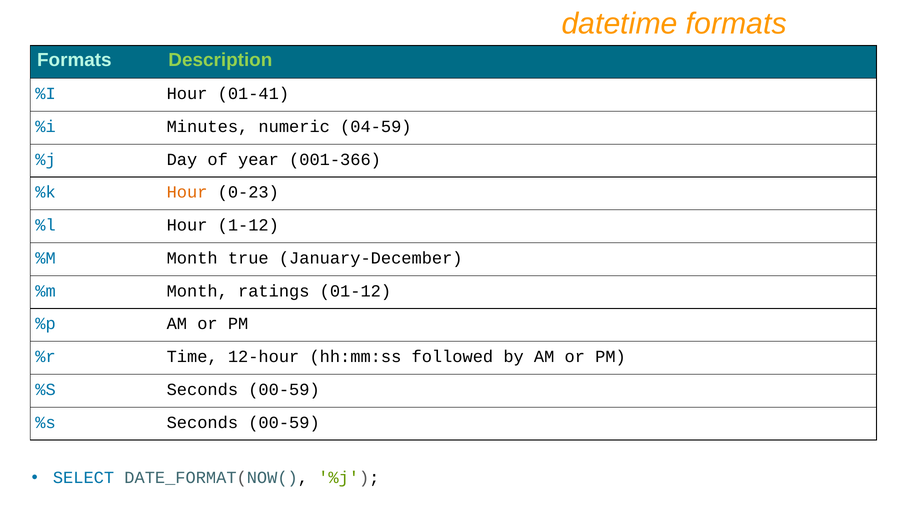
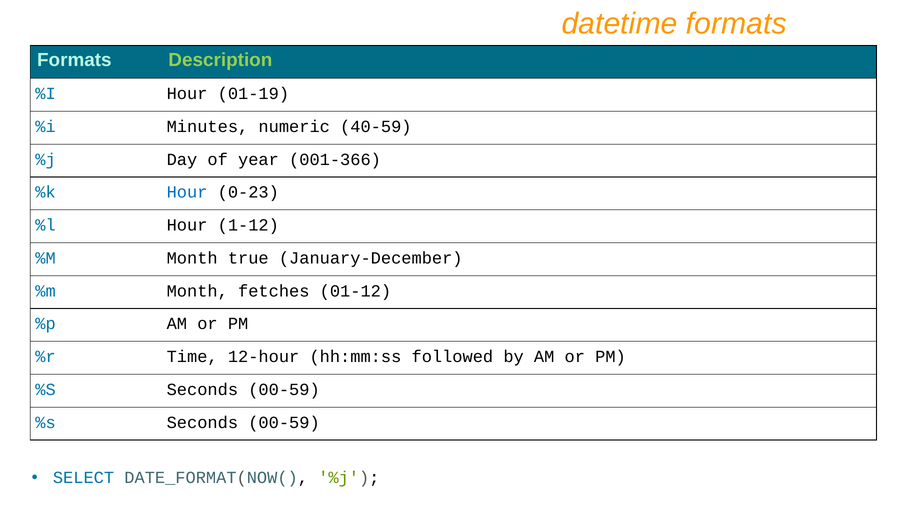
01-41: 01-41 -> 01-19
04-59: 04-59 -> 40-59
Hour at (187, 192) colour: orange -> blue
ratings: ratings -> fetches
